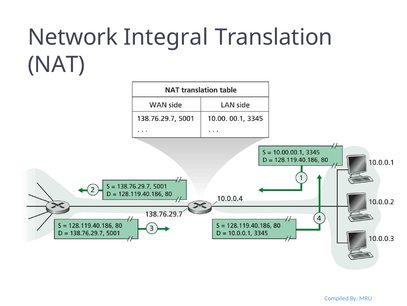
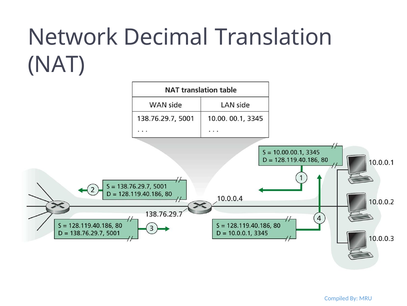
Integral: Integral -> Decimal
